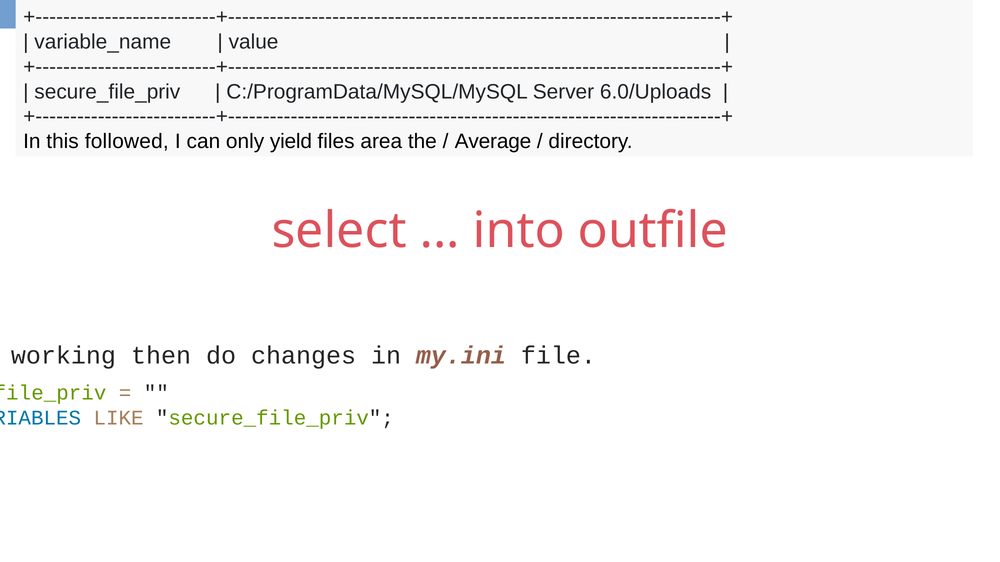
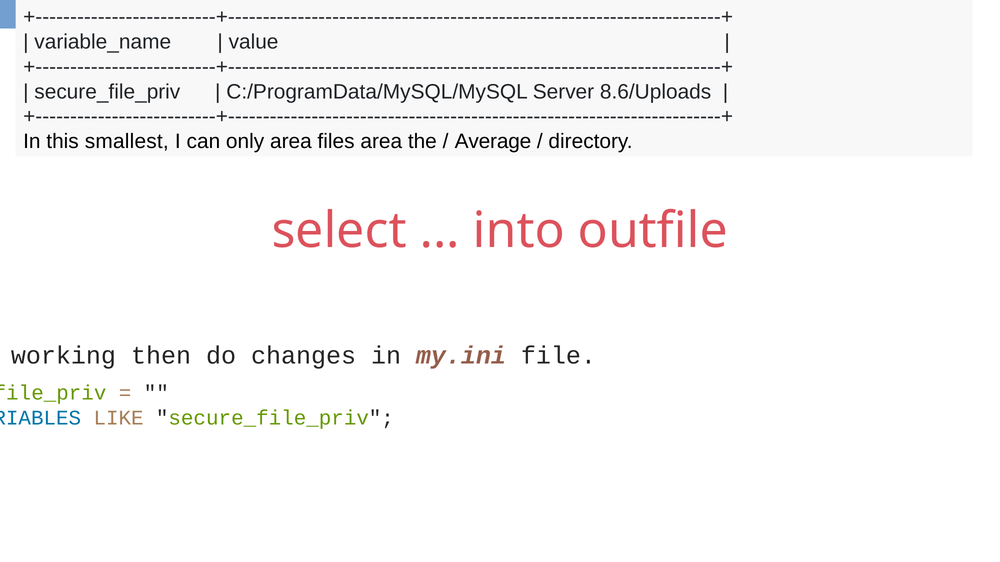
6.0/Uploads: 6.0/Uploads -> 8.6/Uploads
followed: followed -> smallest
only yield: yield -> area
